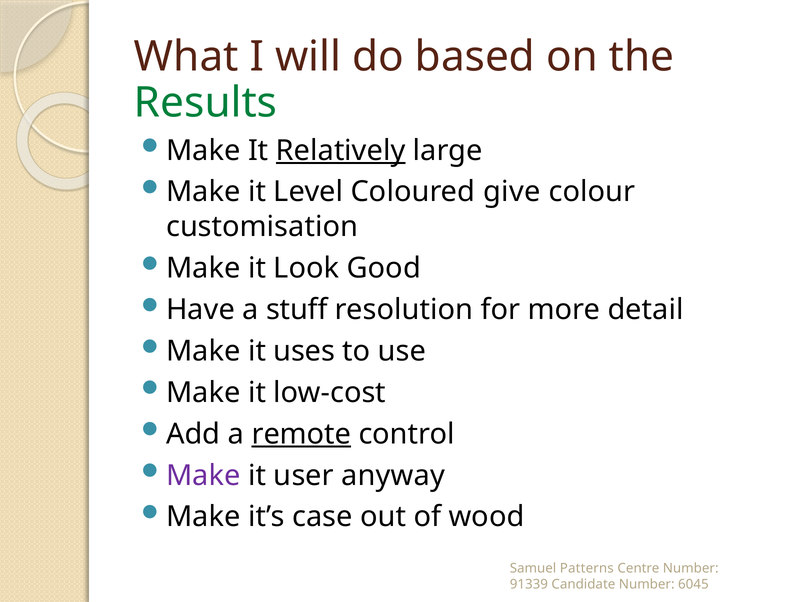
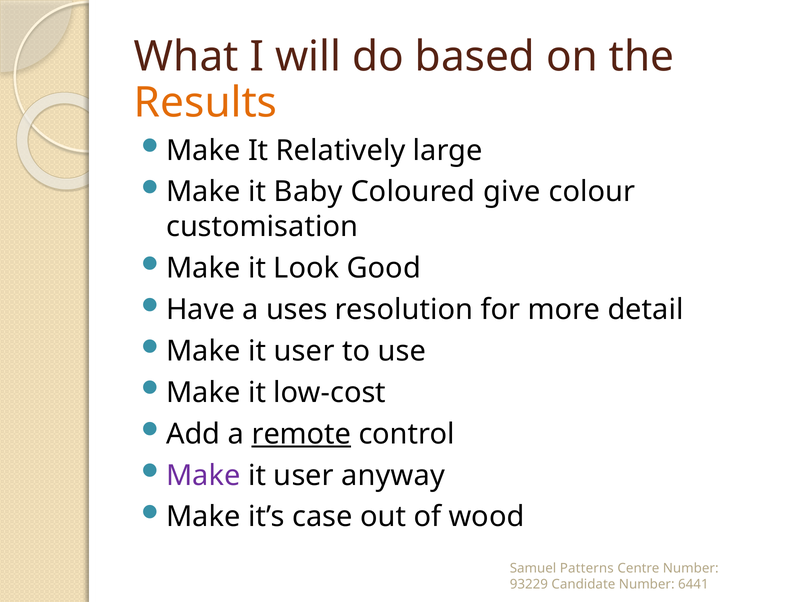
Results colour: green -> orange
Relatively underline: present -> none
Level: Level -> Baby
stuff: stuff -> uses
uses at (304, 351): uses -> user
91339: 91339 -> 93229
6045: 6045 -> 6441
